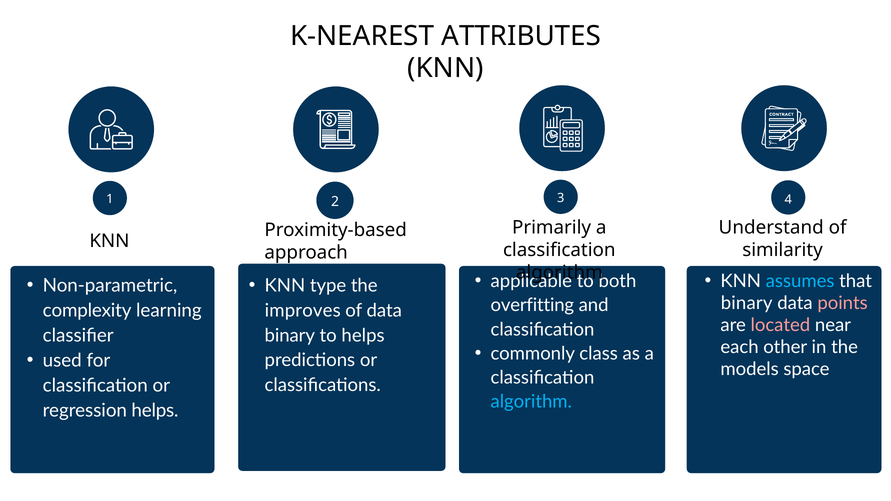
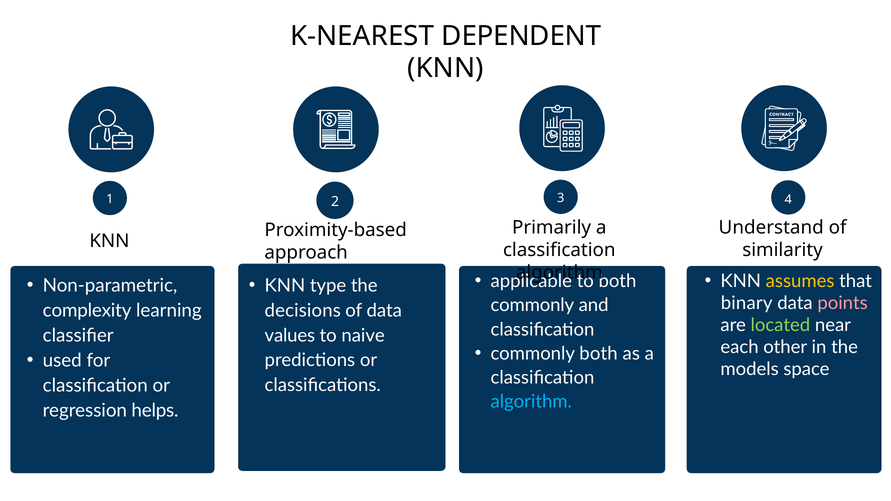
ATTRIBUTES: ATTRIBUTES -> DEPENDENT
assumes colour: light blue -> yellow
overfitting at (532, 305): overfitting -> commonly
improves: improves -> decisions
located colour: pink -> light green
binary at (290, 336): binary -> values
to helps: helps -> naive
commonly class: class -> both
